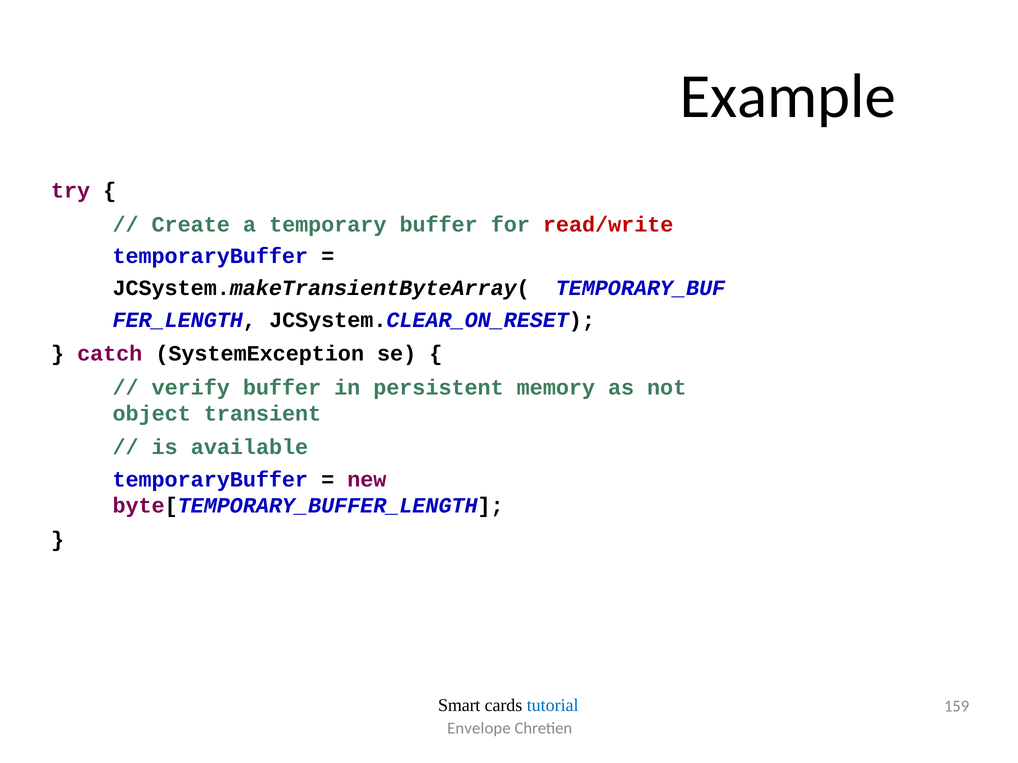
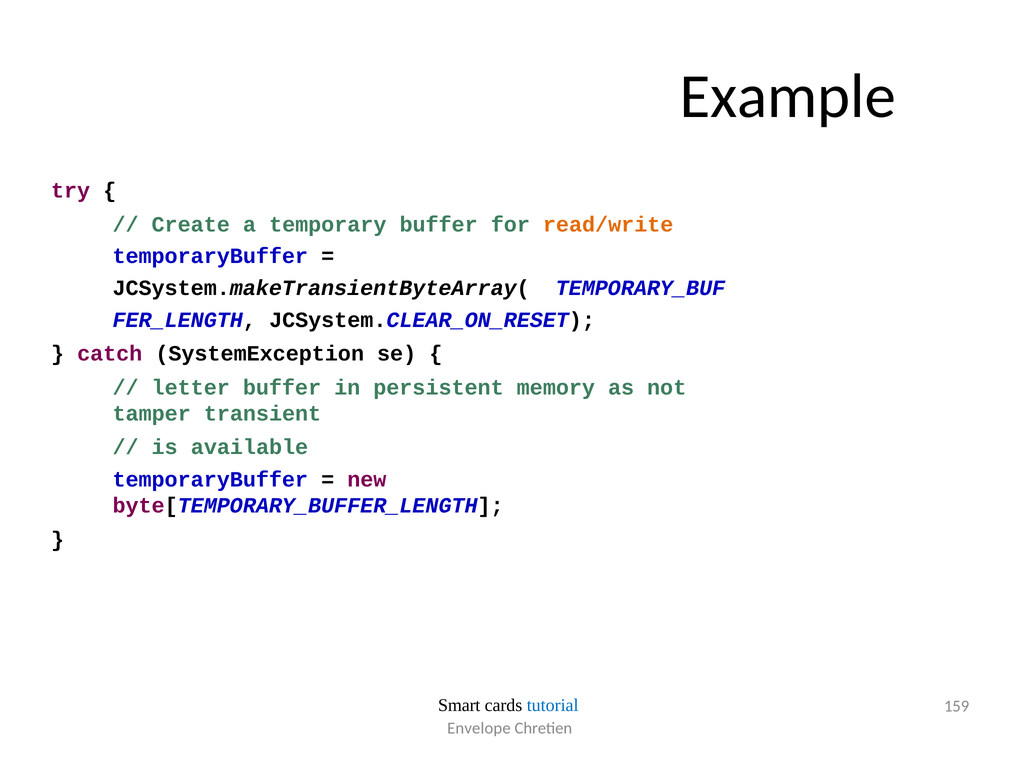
read/write colour: red -> orange
verify: verify -> letter
object: object -> tamper
